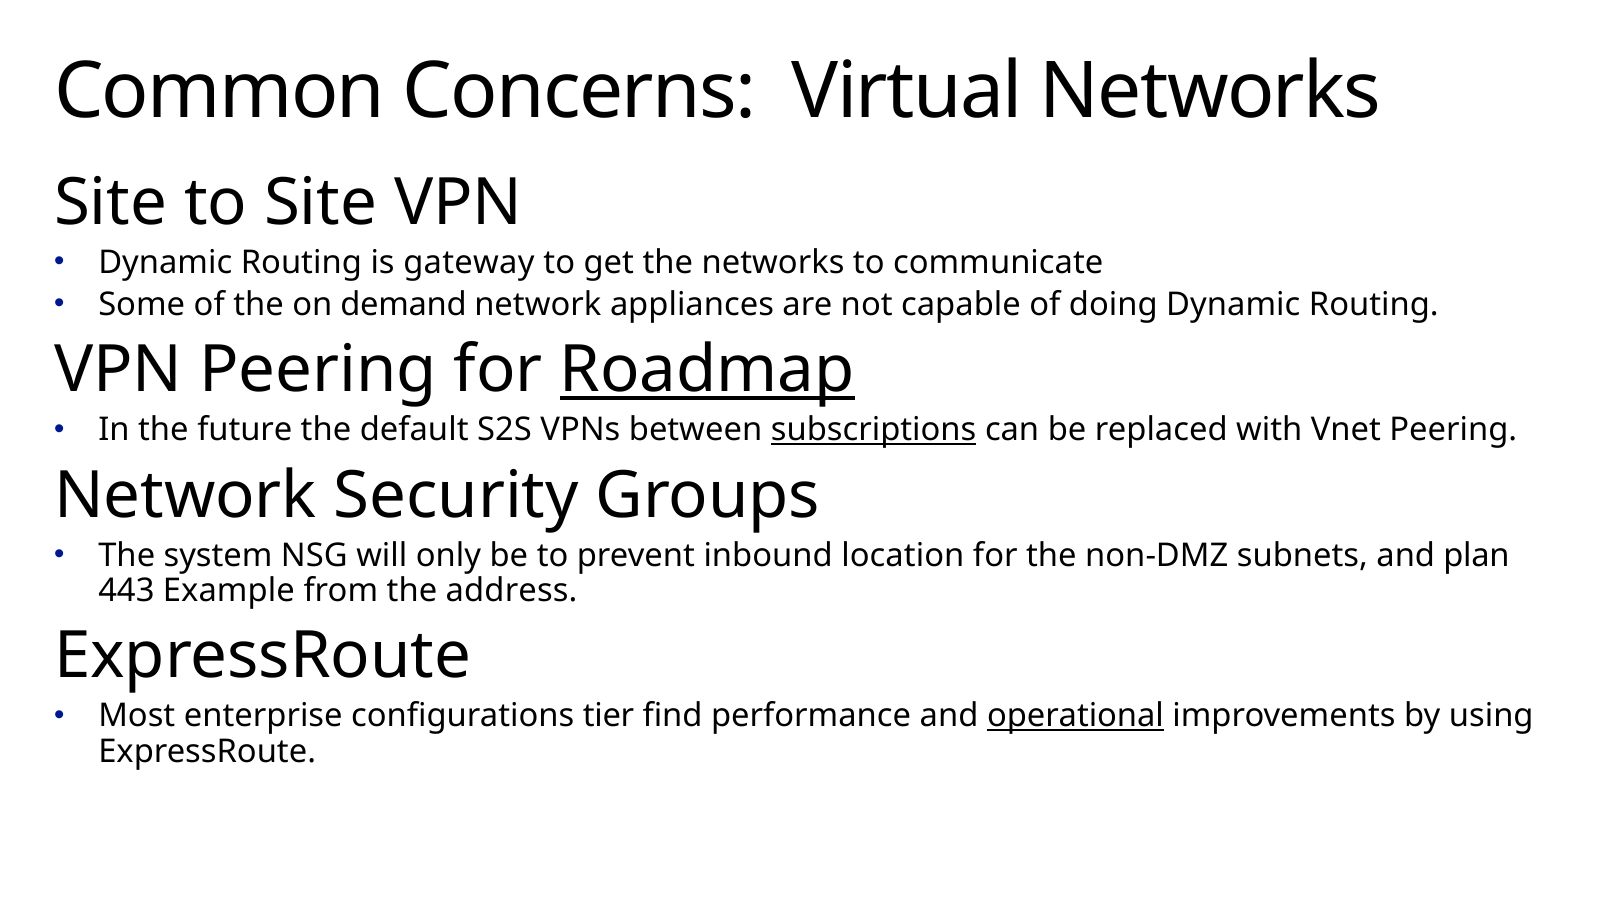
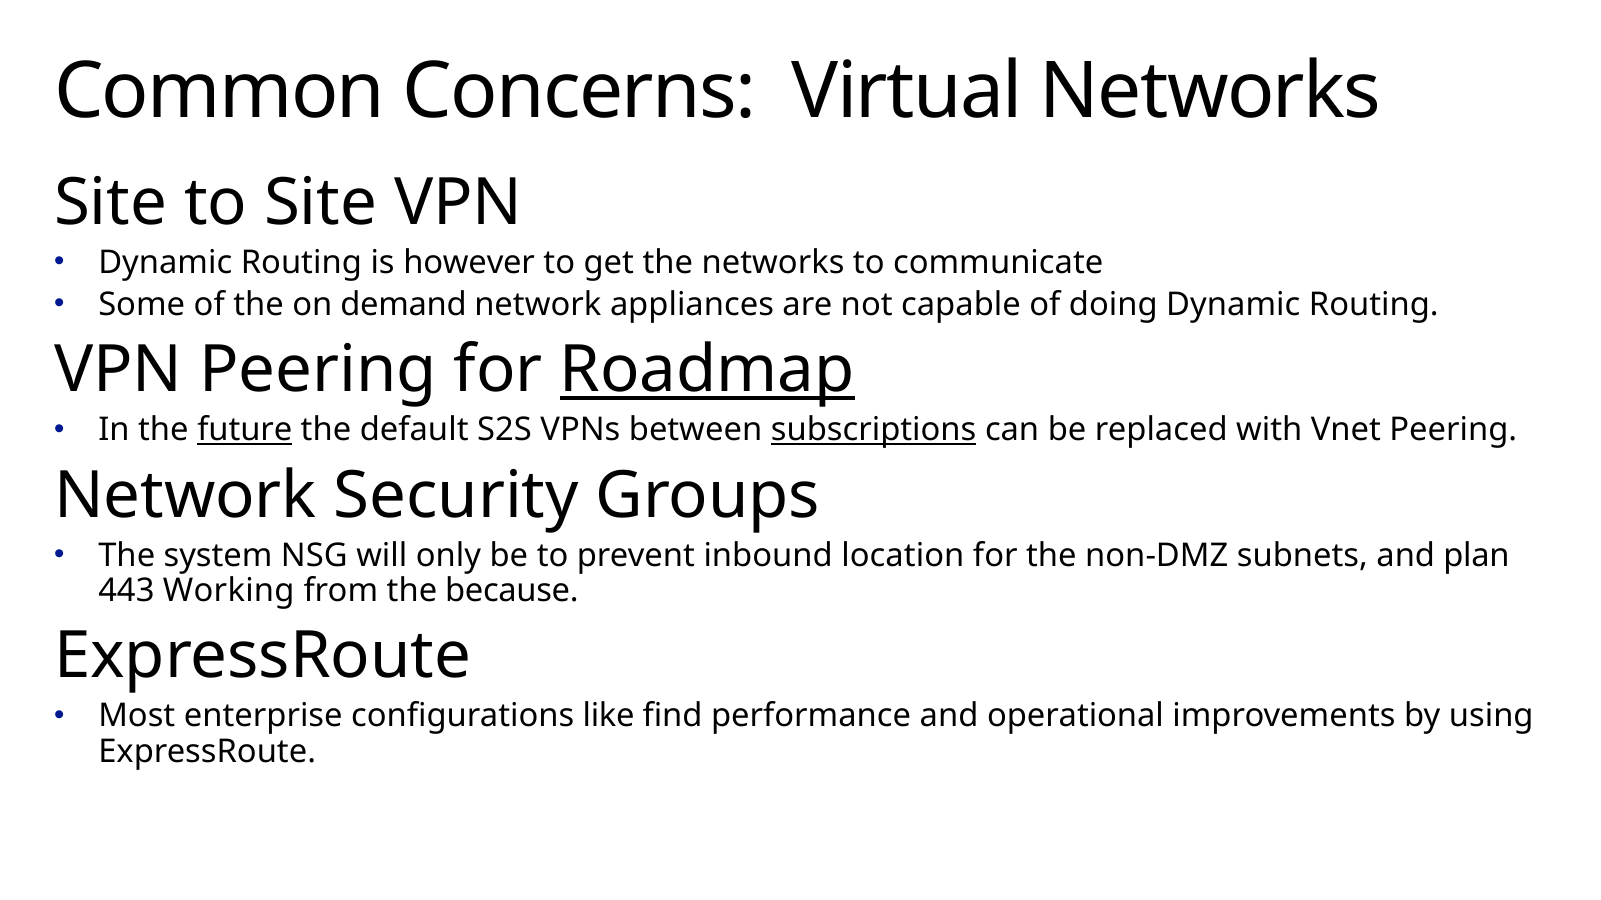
gateway: gateway -> however
future underline: none -> present
Example: Example -> Working
address: address -> because
tier: tier -> like
operational underline: present -> none
